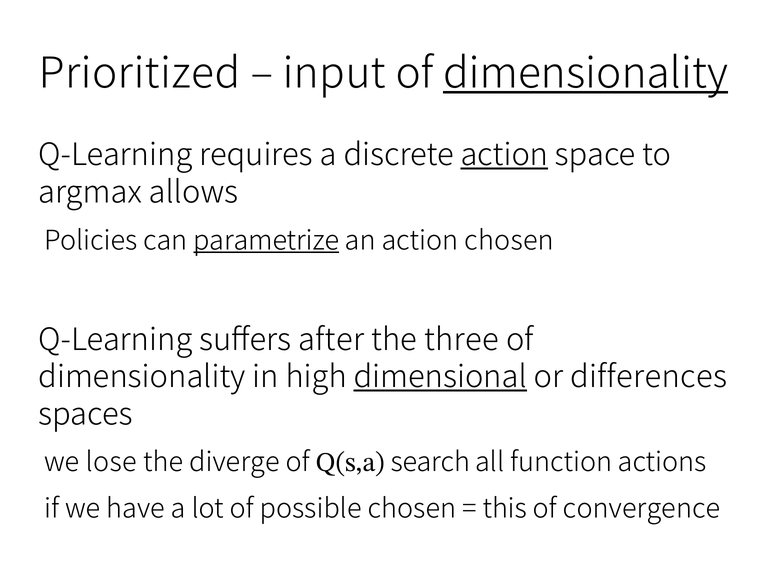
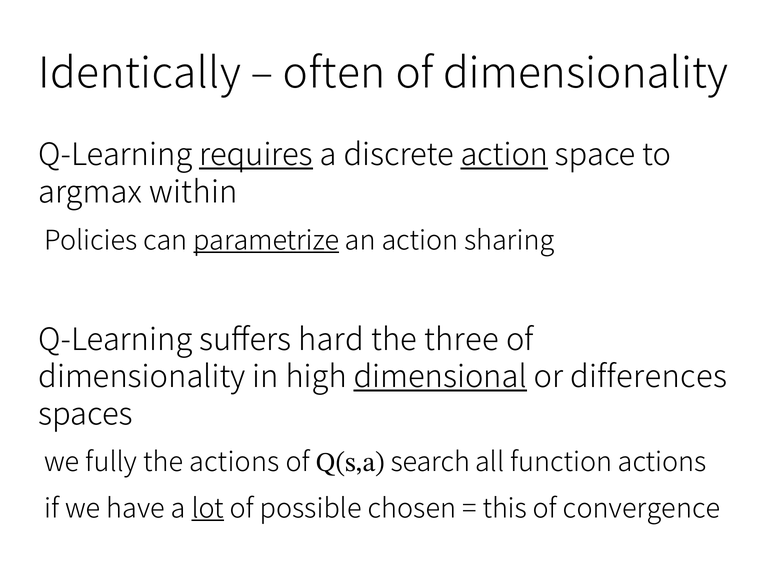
Prioritized: Prioritized -> Identically
input: input -> often
dimensionality at (586, 74) underline: present -> none
requires underline: none -> present
allows: allows -> within
action chosen: chosen -> sharing
after: after -> hard
lose: lose -> fully
the diverge: diverge -> actions
lot underline: none -> present
